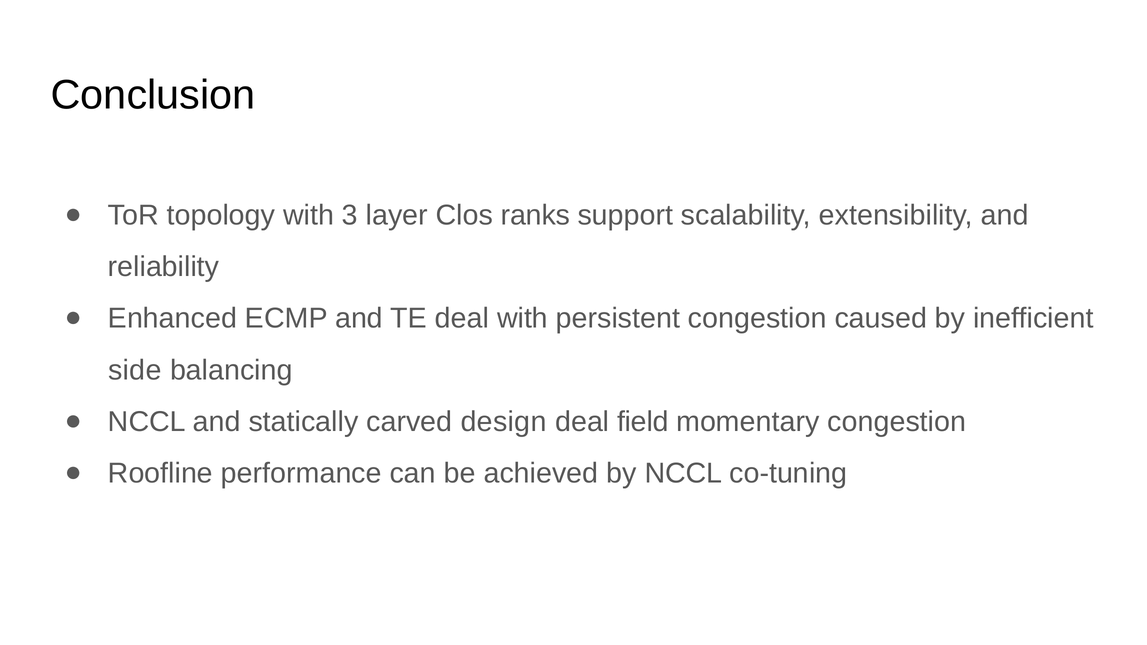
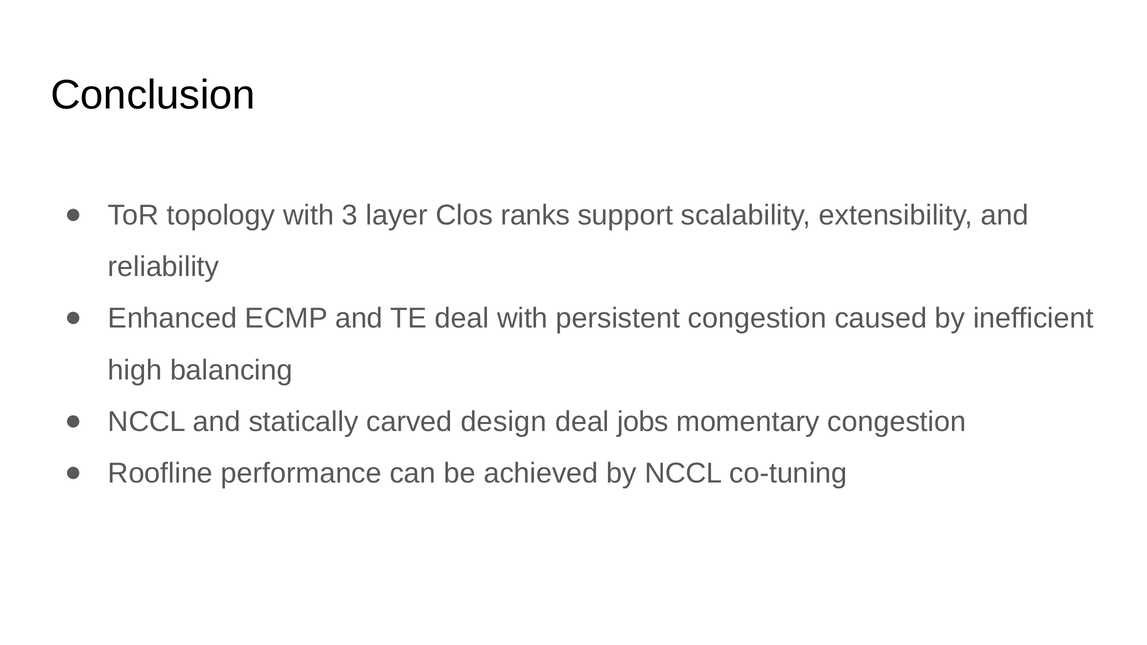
side: side -> high
field: field -> jobs
